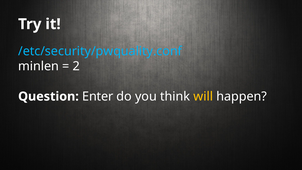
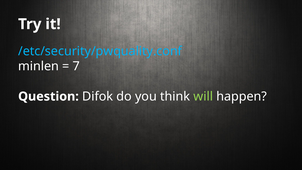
2: 2 -> 7
Enter: Enter -> Difok
will colour: yellow -> light green
